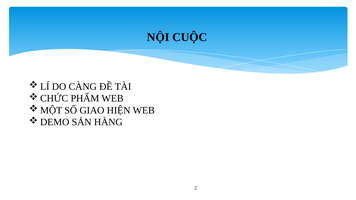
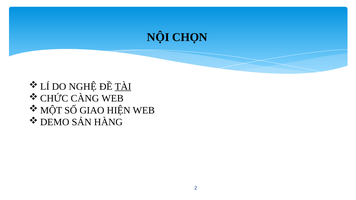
CUỘC: CUỘC -> CHỌN
CÀNG: CÀNG -> NGHỆ
TÀI underline: none -> present
PHẨM: PHẨM -> CÀNG
